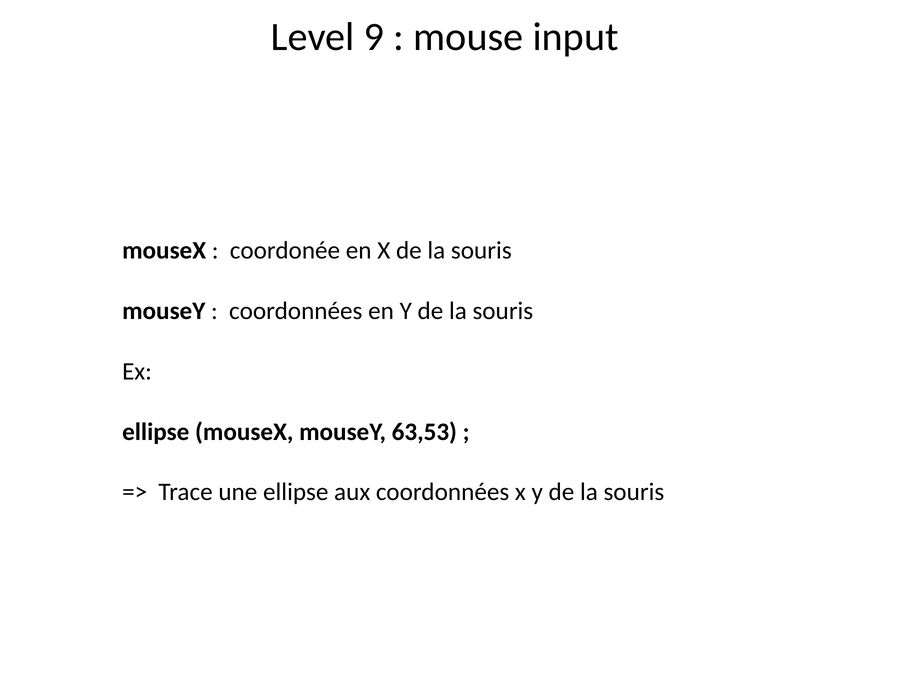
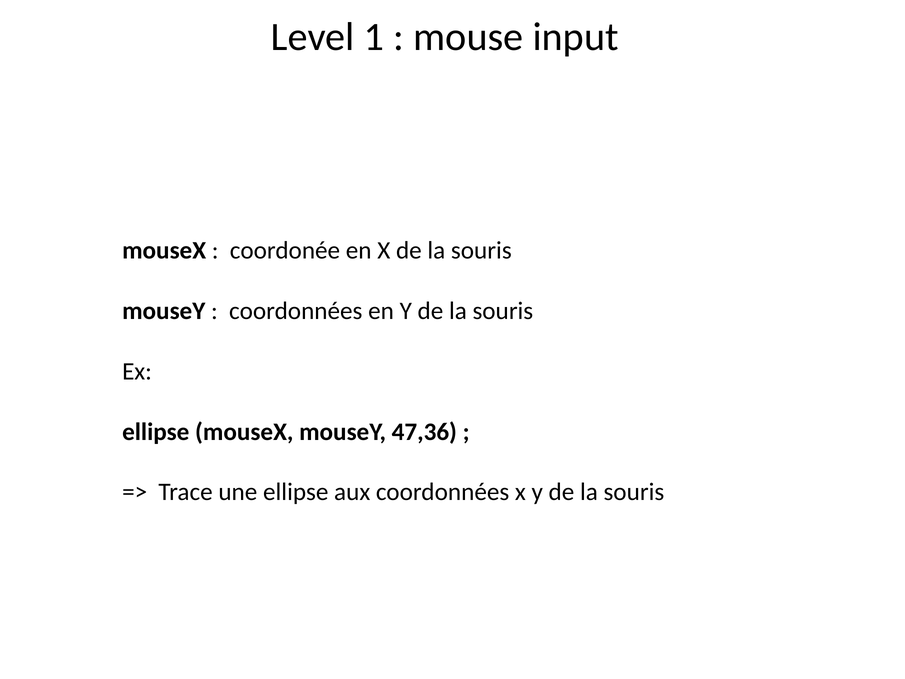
9: 9 -> 1
63,53: 63,53 -> 47,36
